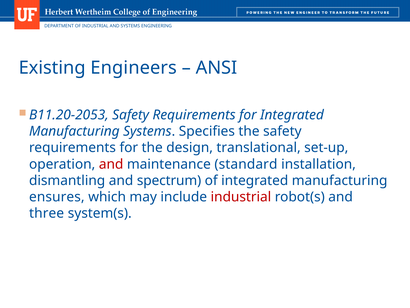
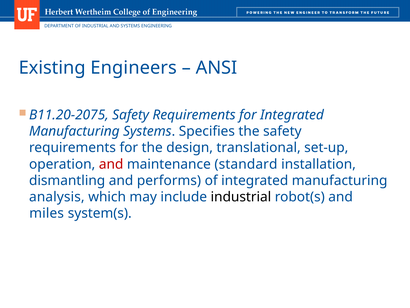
B11.20-2053: B11.20-2053 -> B11.20-2075
spectrum: spectrum -> performs
ensures: ensures -> analysis
industrial at (241, 197) colour: red -> black
three: three -> miles
